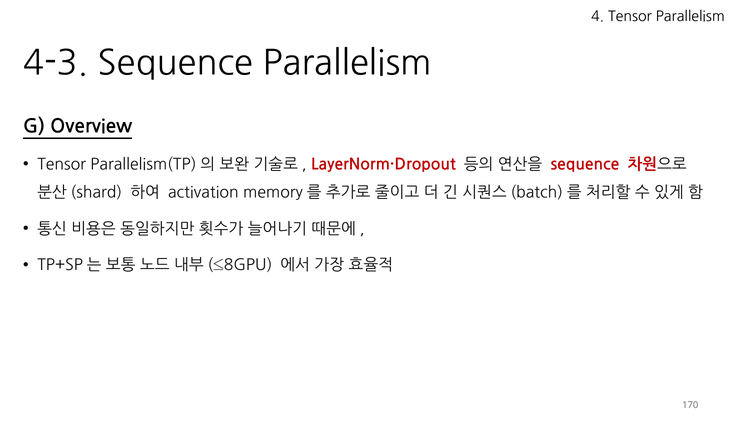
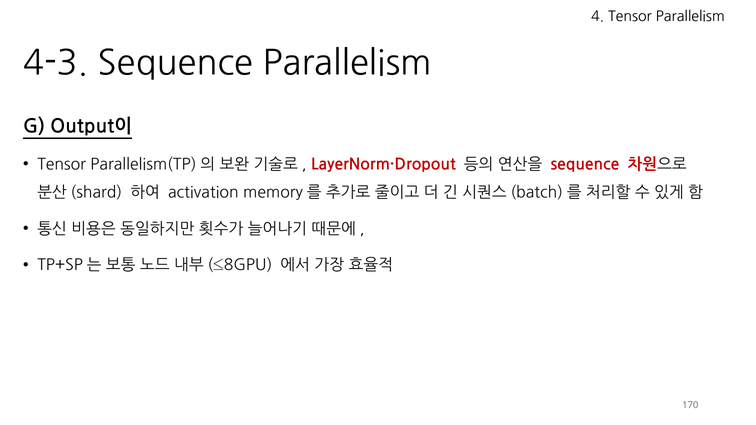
Overview: Overview -> Output이
